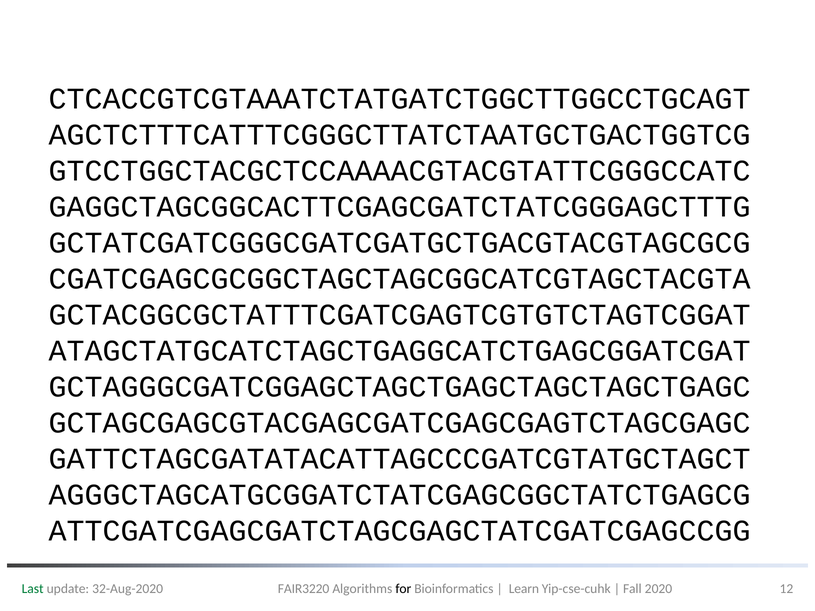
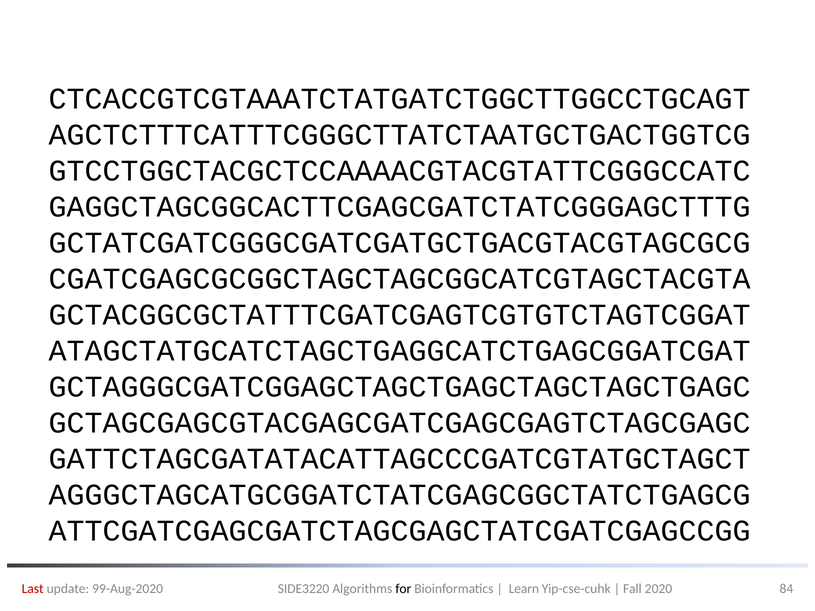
FAIR3220: FAIR3220 -> SIDE3220
12: 12 -> 84
Last colour: green -> red
32-Aug-2020: 32-Aug-2020 -> 99-Aug-2020
